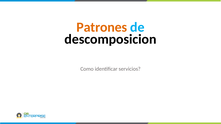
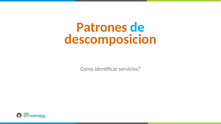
descomposicion colour: black -> orange
